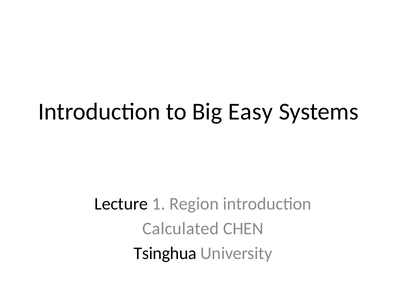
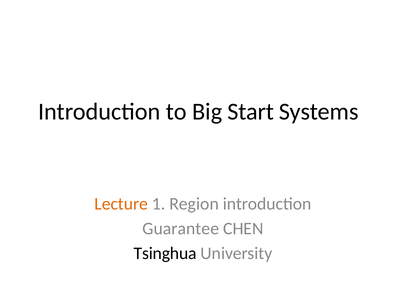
Easy: Easy -> Start
Lecture colour: black -> orange
Calculated: Calculated -> Guarantee
